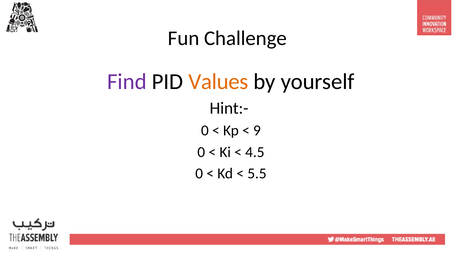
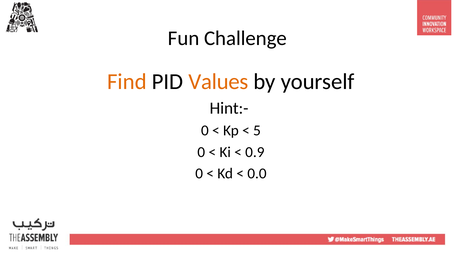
Find colour: purple -> orange
9: 9 -> 5
4.5: 4.5 -> 0.9
5.5: 5.5 -> 0.0
